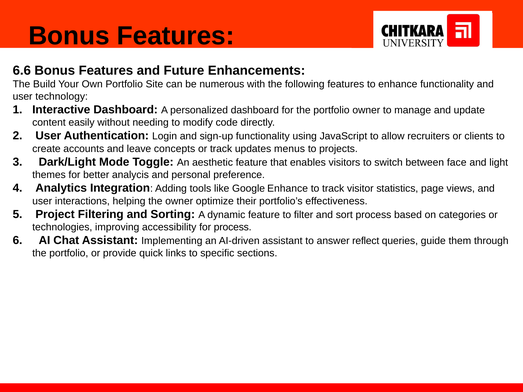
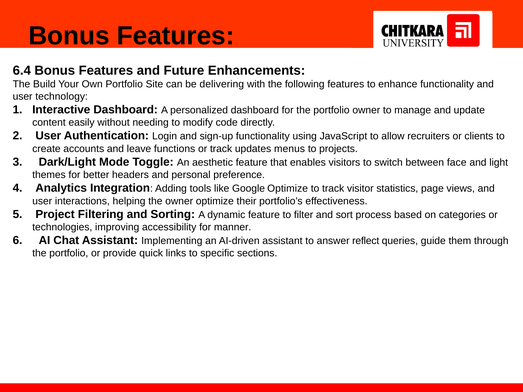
6.6: 6.6 -> 6.4
numerous: numerous -> delivering
concepts: concepts -> functions
analycis: analycis -> headers
Google Enhance: Enhance -> Optimize
for process: process -> manner
